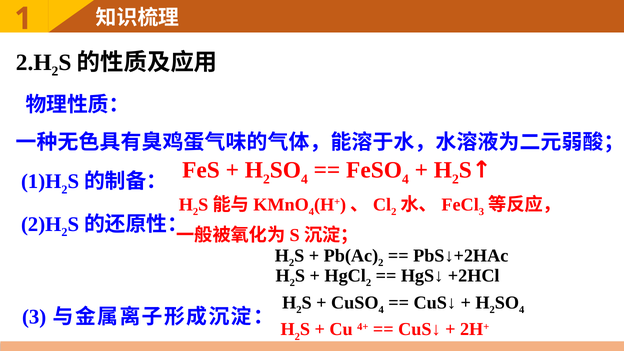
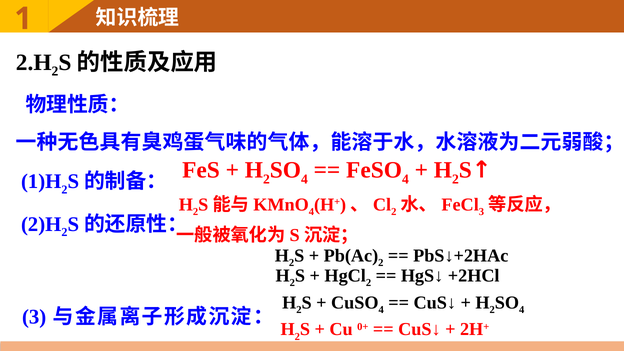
4+: 4+ -> 0+
